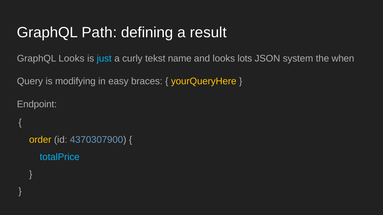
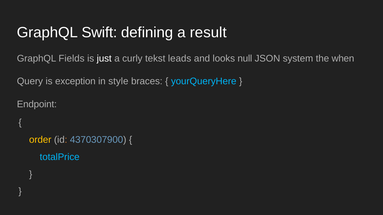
Path: Path -> Swift
GraphQL Looks: Looks -> Fields
just colour: light blue -> white
name: name -> leads
lots: lots -> null
modifying: modifying -> exception
easy: easy -> style
yourQueryHere colour: yellow -> light blue
